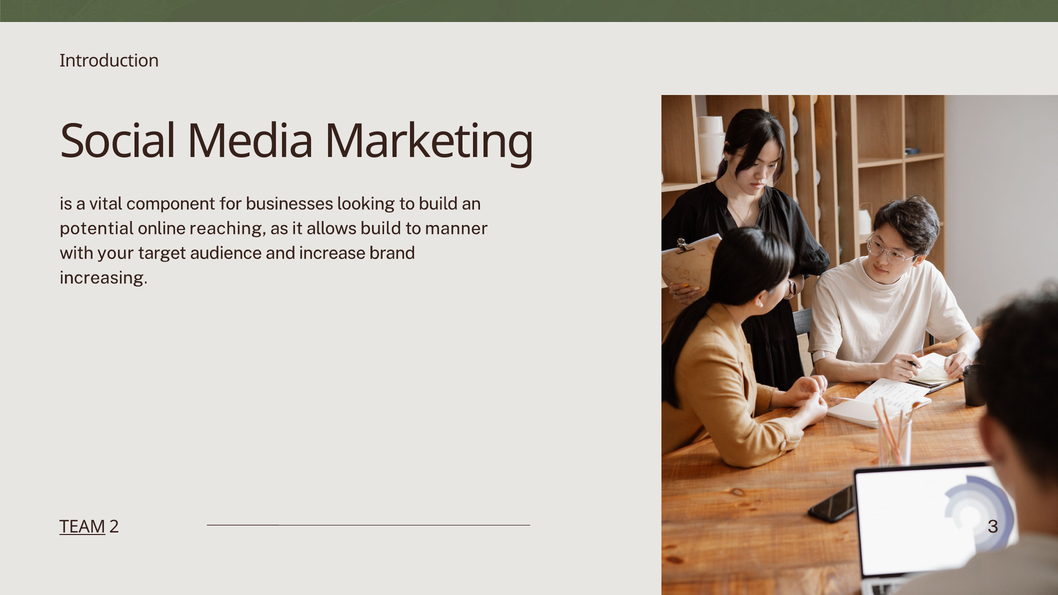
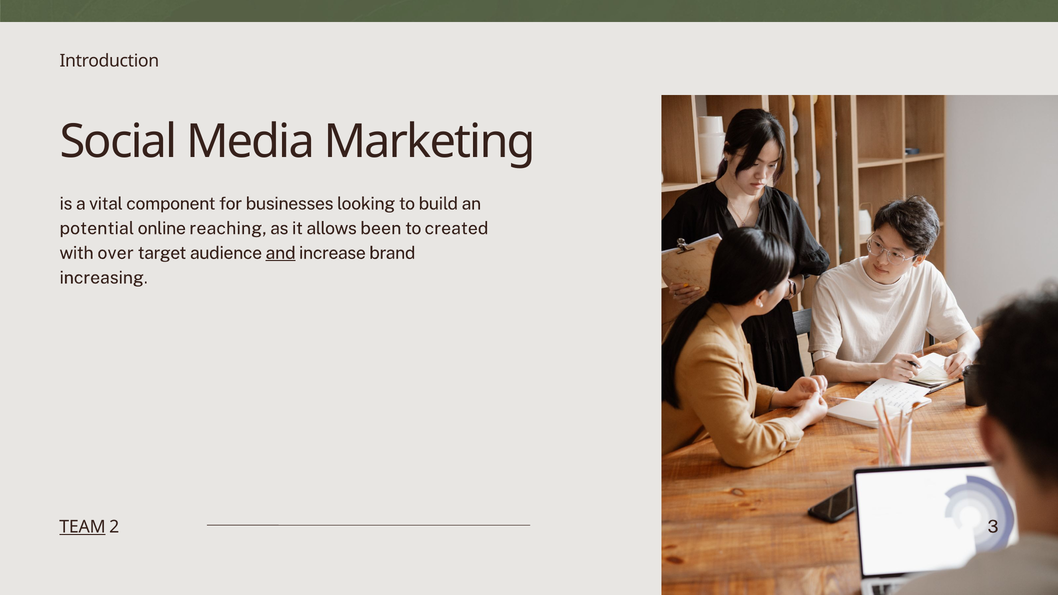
allows build: build -> been
manner: manner -> created
your: your -> over
and underline: none -> present
